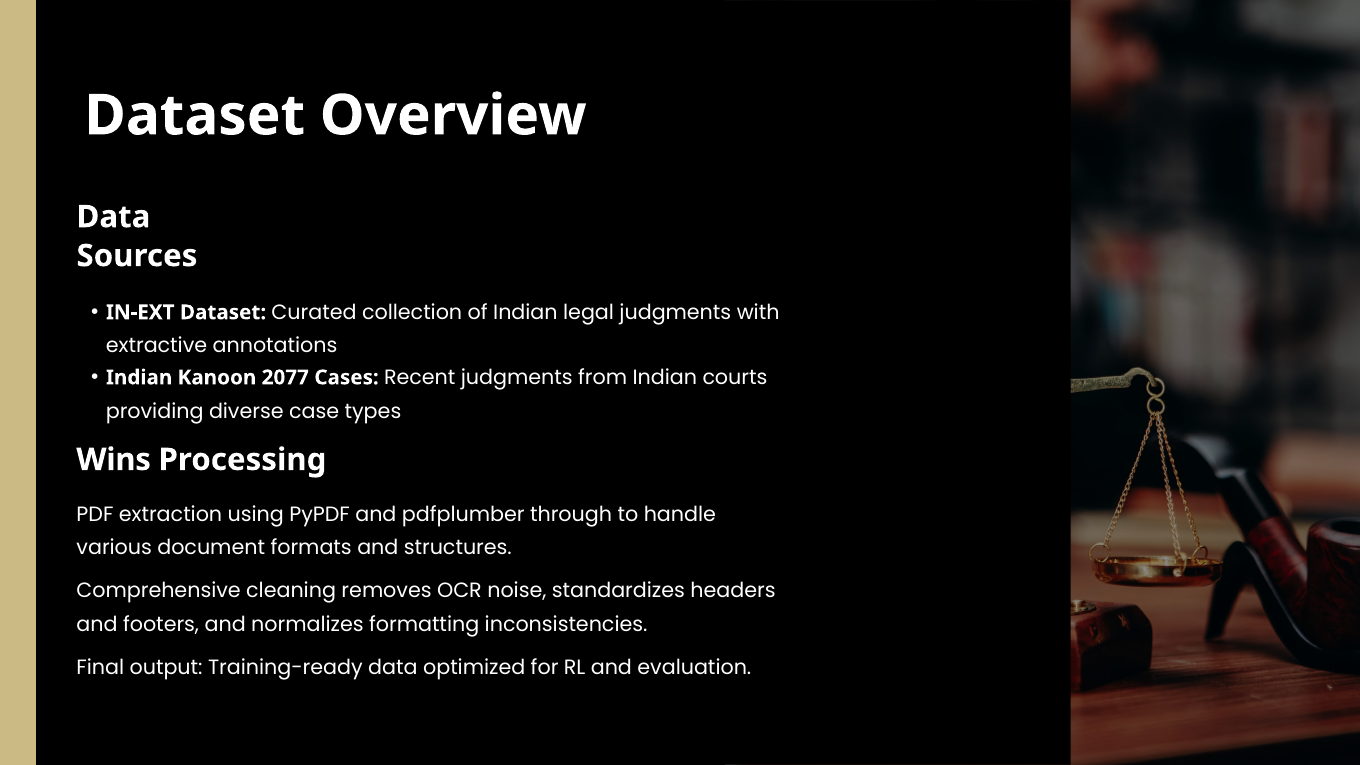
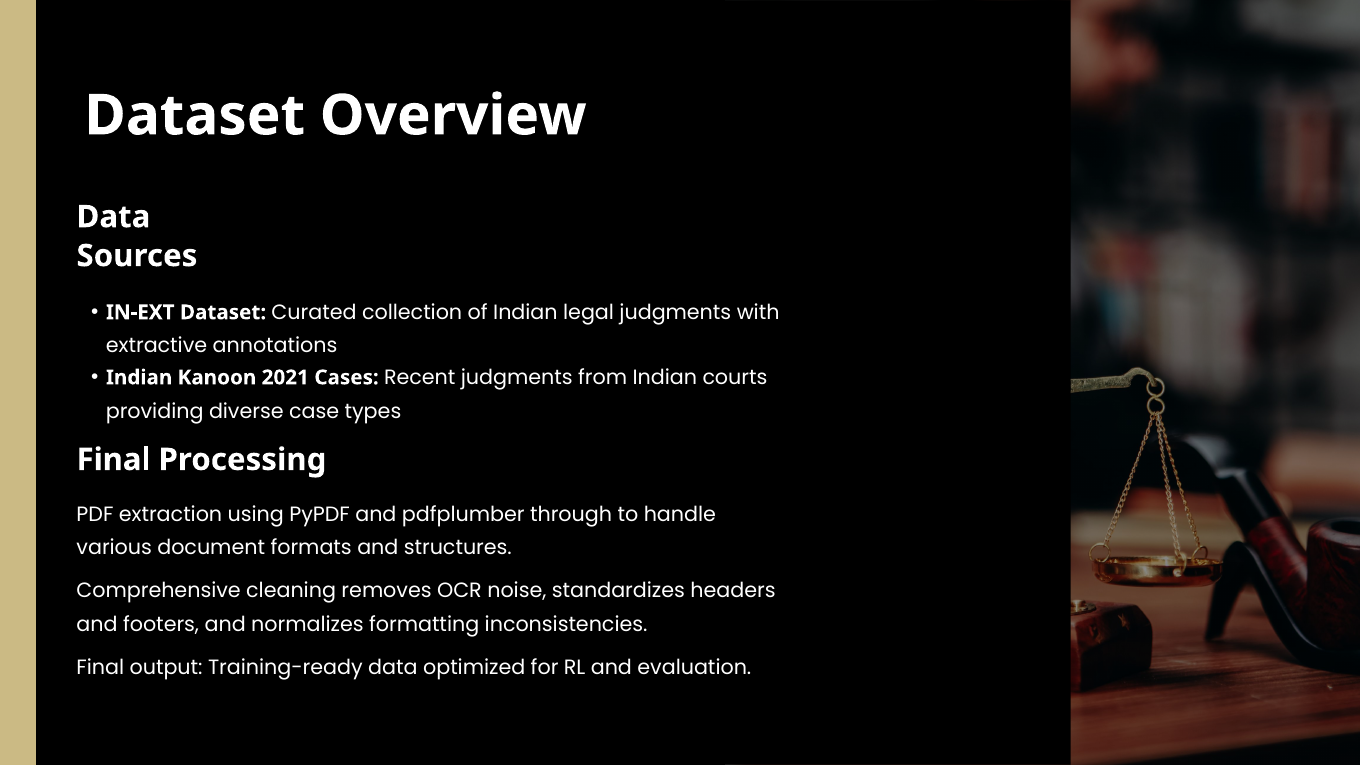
2077: 2077 -> 2021
Wins at (114, 460): Wins -> Final
